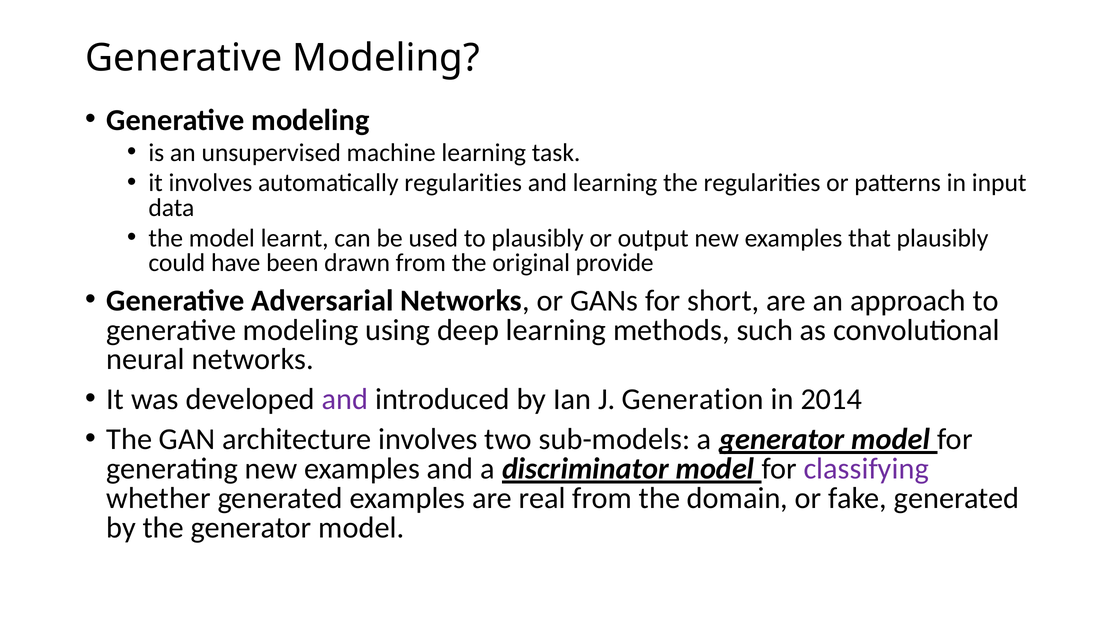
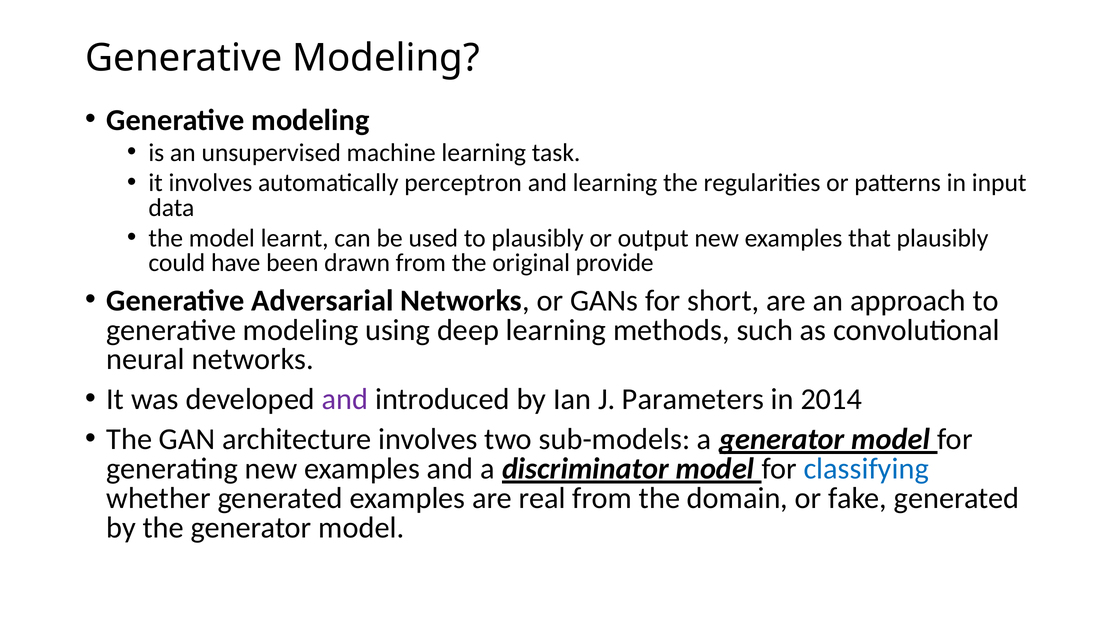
automatically regularities: regularities -> perceptron
Generation: Generation -> Parameters
classifying colour: purple -> blue
